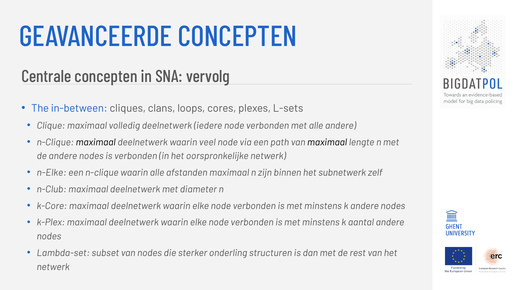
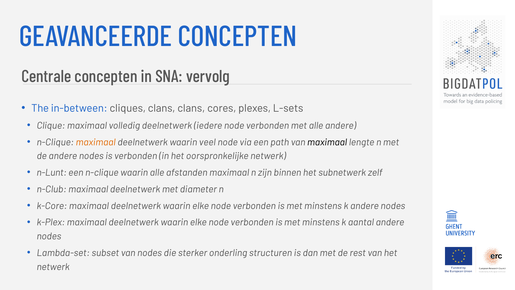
clans loops: loops -> clans
maximaal at (96, 142) colour: black -> orange
n-Elke: n-Elke -> n-Lunt
